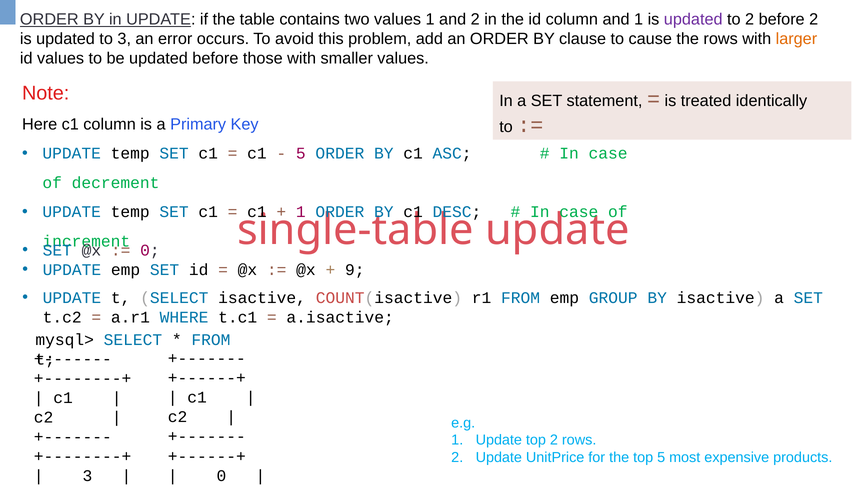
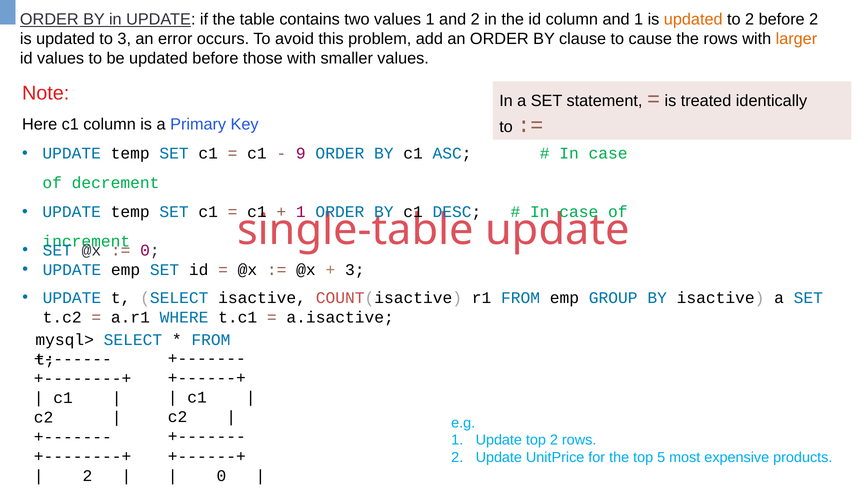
updated at (693, 19) colour: purple -> orange
5 at (301, 153): 5 -> 9
9 at (355, 270): 9 -> 3
3 at (87, 476): 3 -> 2
